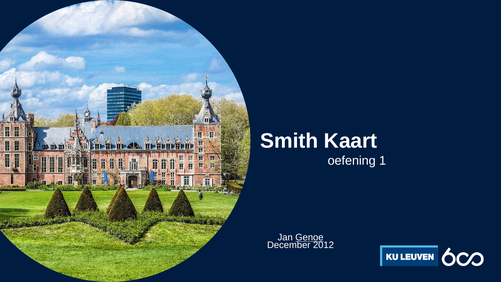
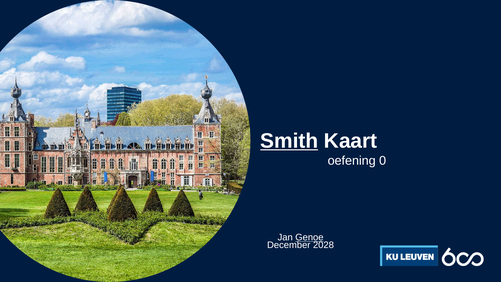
Smith underline: none -> present
1: 1 -> 0
2012: 2012 -> 2028
